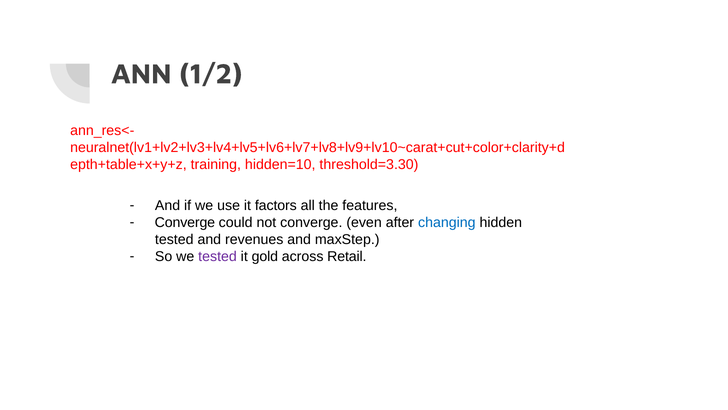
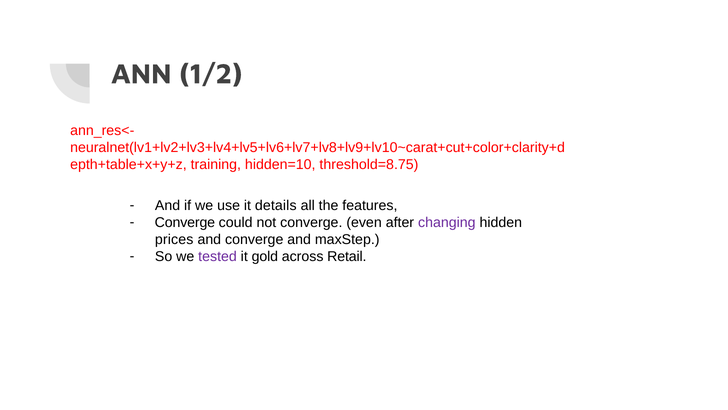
threshold=3.30: threshold=3.30 -> threshold=8.75
factors: factors -> details
changing colour: blue -> purple
tested at (174, 239): tested -> prices
and revenues: revenues -> converge
